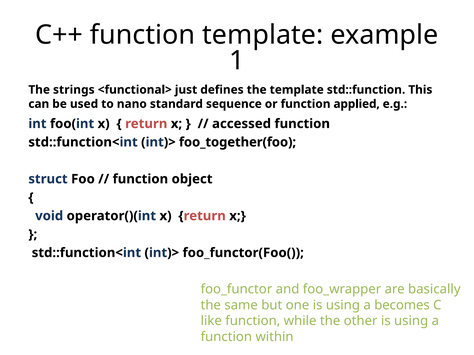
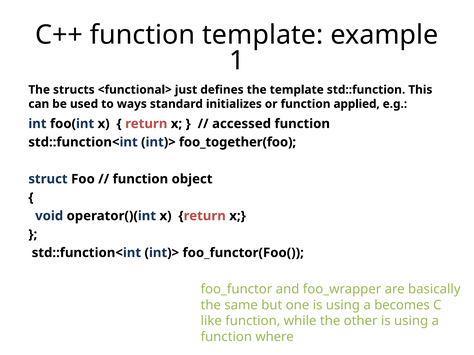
strings: strings -> structs
nano: nano -> ways
sequence: sequence -> initializes
within: within -> where
